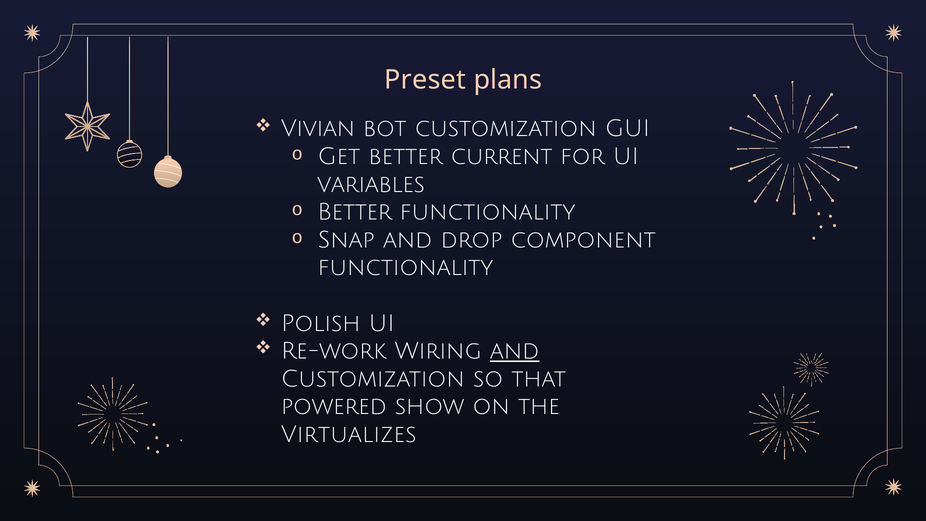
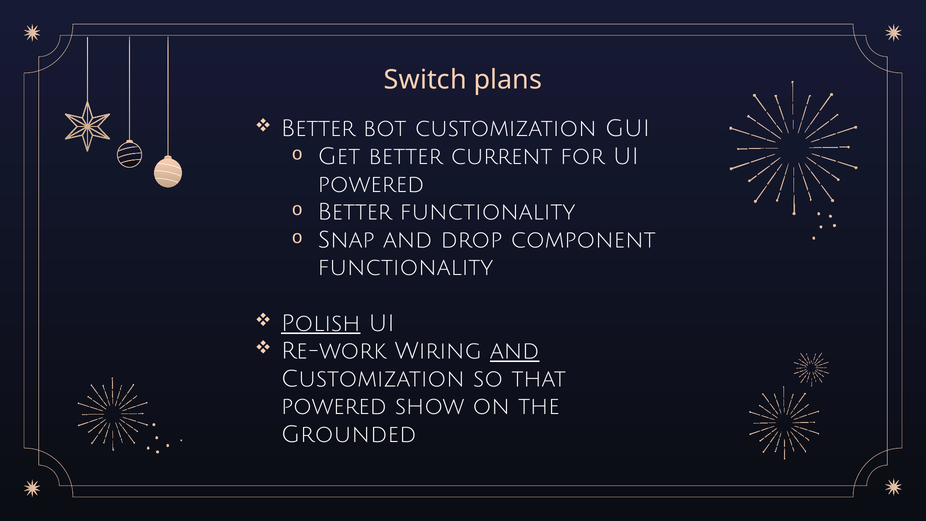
Preset: Preset -> Switch
Vivian at (318, 129): Vivian -> Better
variables at (371, 184): variables -> powered
Polish underline: none -> present
Virtualizes: Virtualizes -> Grounded
